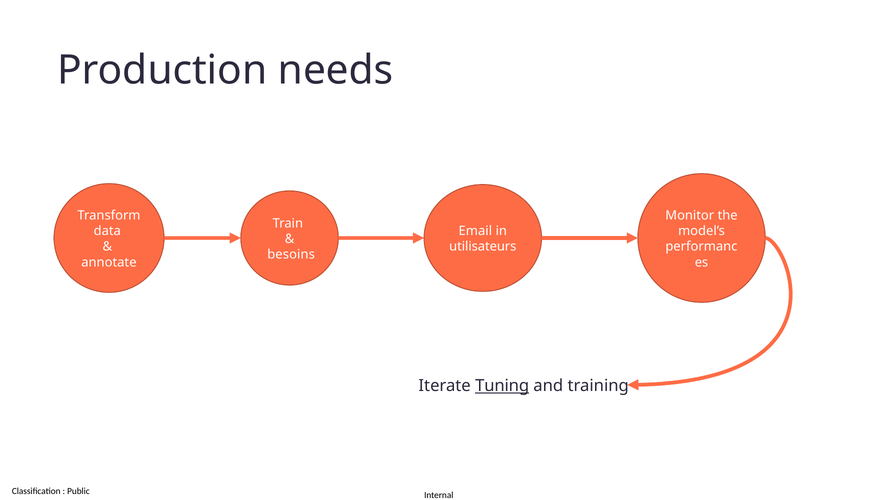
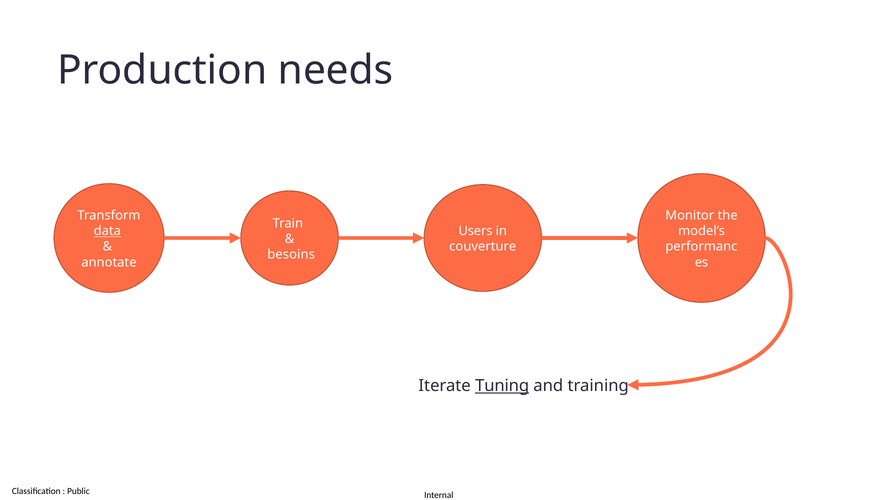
data underline: none -> present
Email: Email -> Users
utilisateurs: utilisateurs -> couverture
